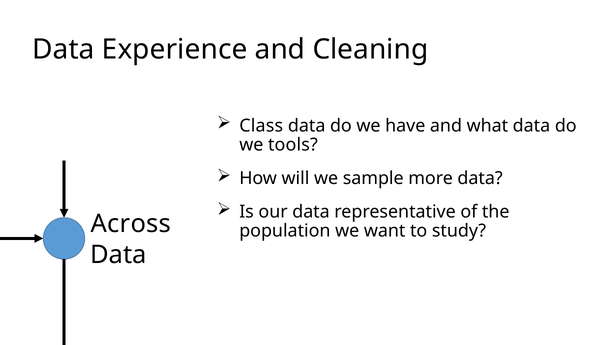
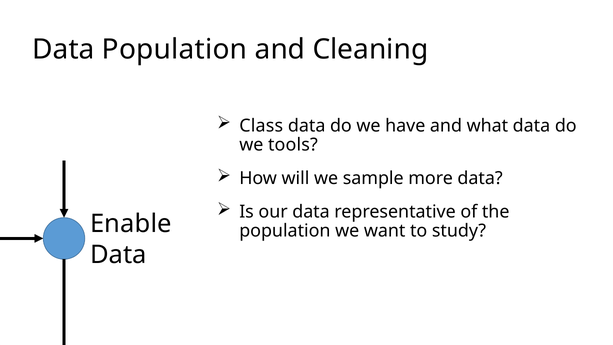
Data Experience: Experience -> Population
Across: Across -> Enable
